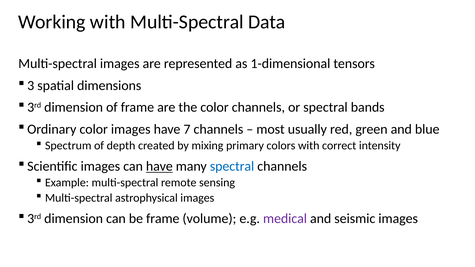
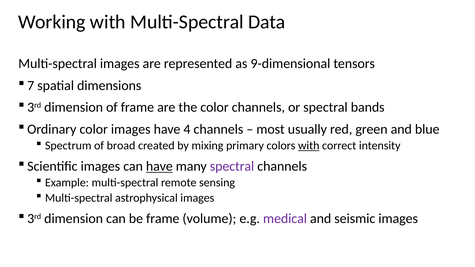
1-dimensional: 1-dimensional -> 9-dimensional
3: 3 -> 7
7: 7 -> 4
depth: depth -> broad
with at (309, 146) underline: none -> present
spectral at (232, 166) colour: blue -> purple
